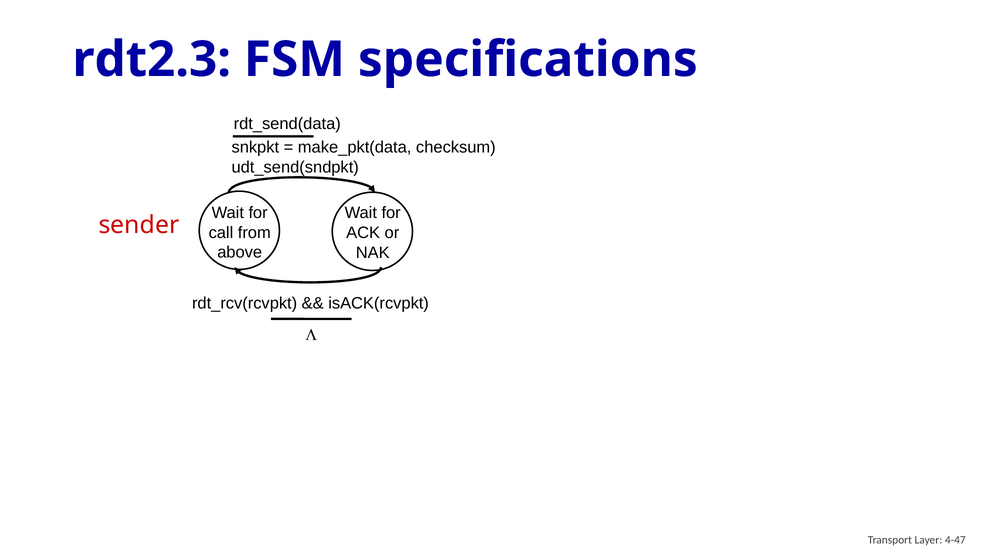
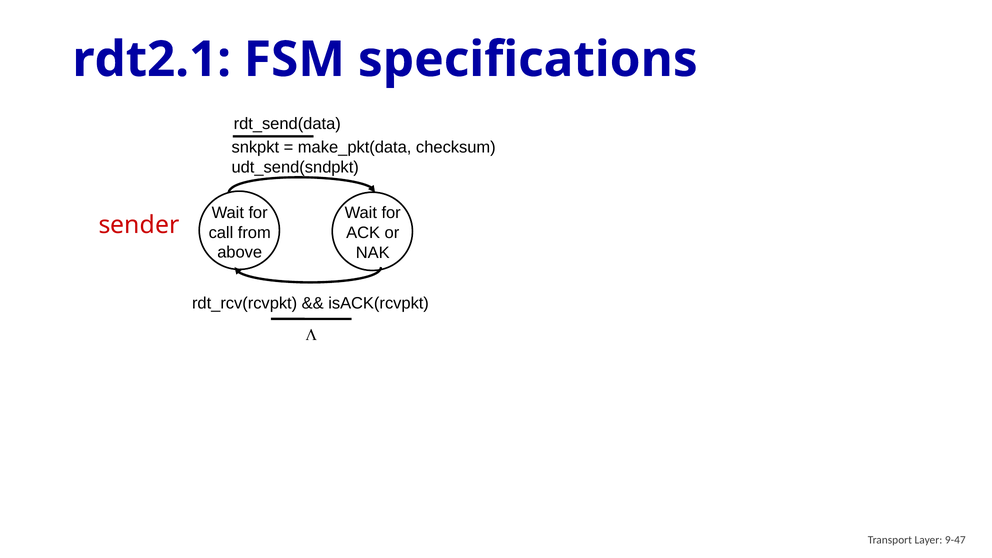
rdt2.3: rdt2.3 -> rdt2.1
4-47: 4-47 -> 9-47
